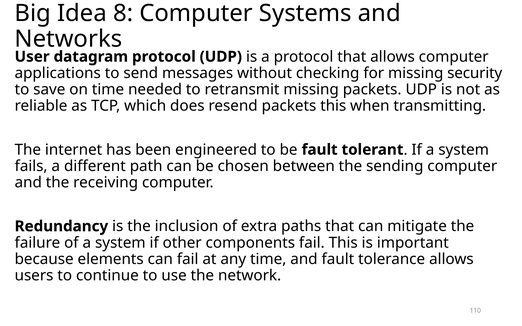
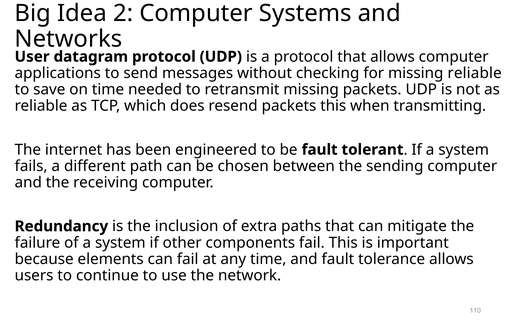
8: 8 -> 2
missing security: security -> reliable
